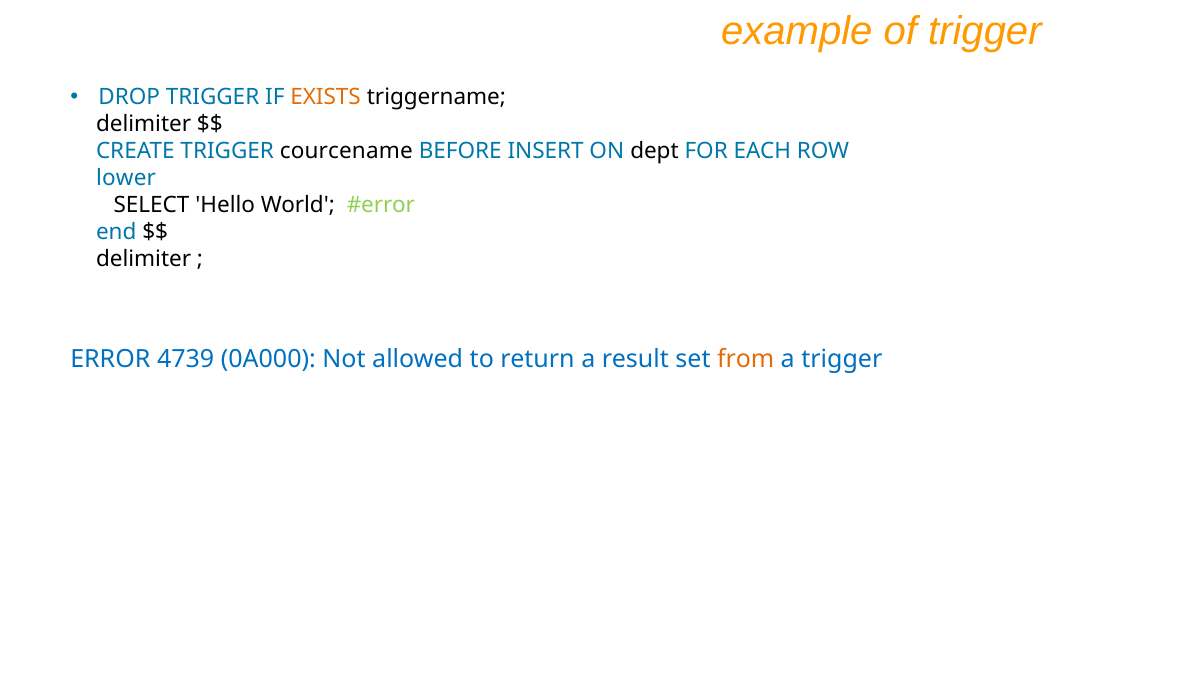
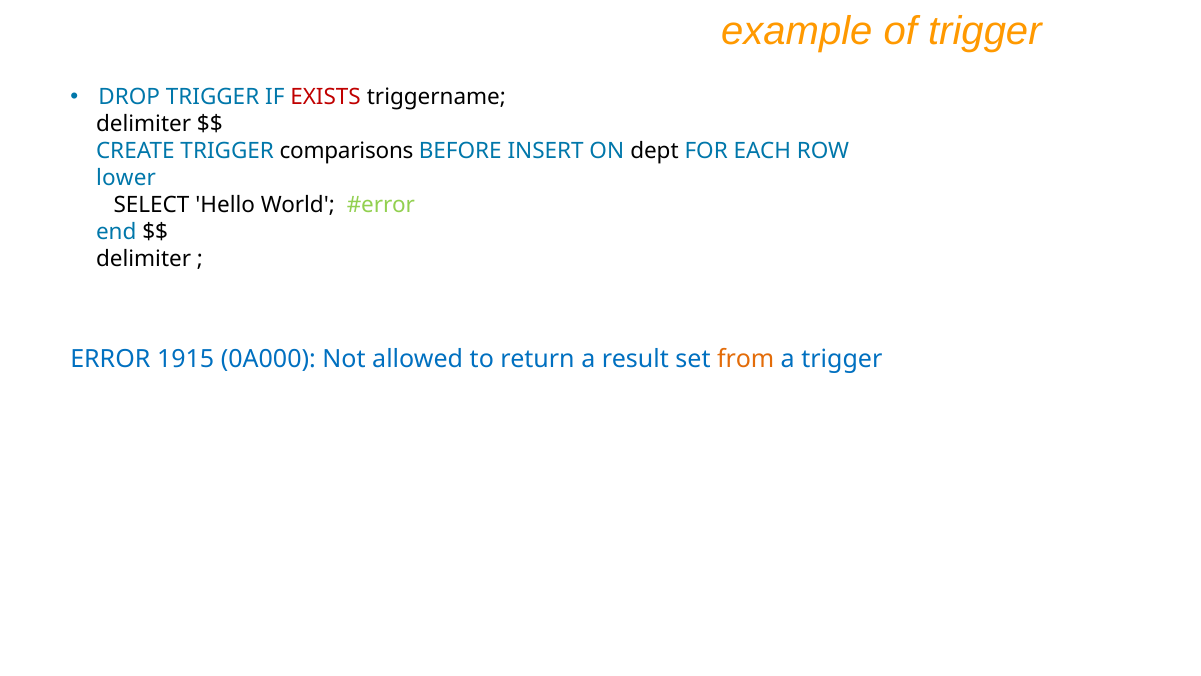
EXISTS colour: orange -> red
courcename: courcename -> comparisons
4739: 4739 -> 1915
